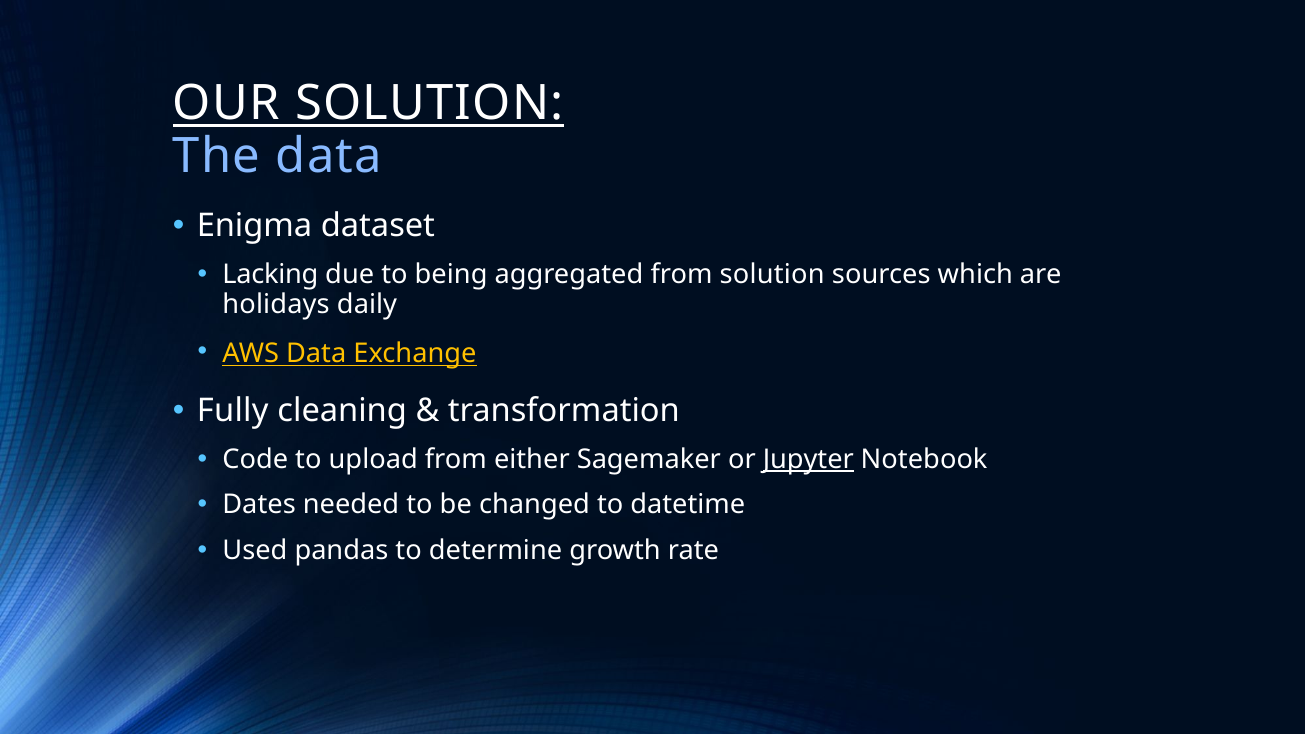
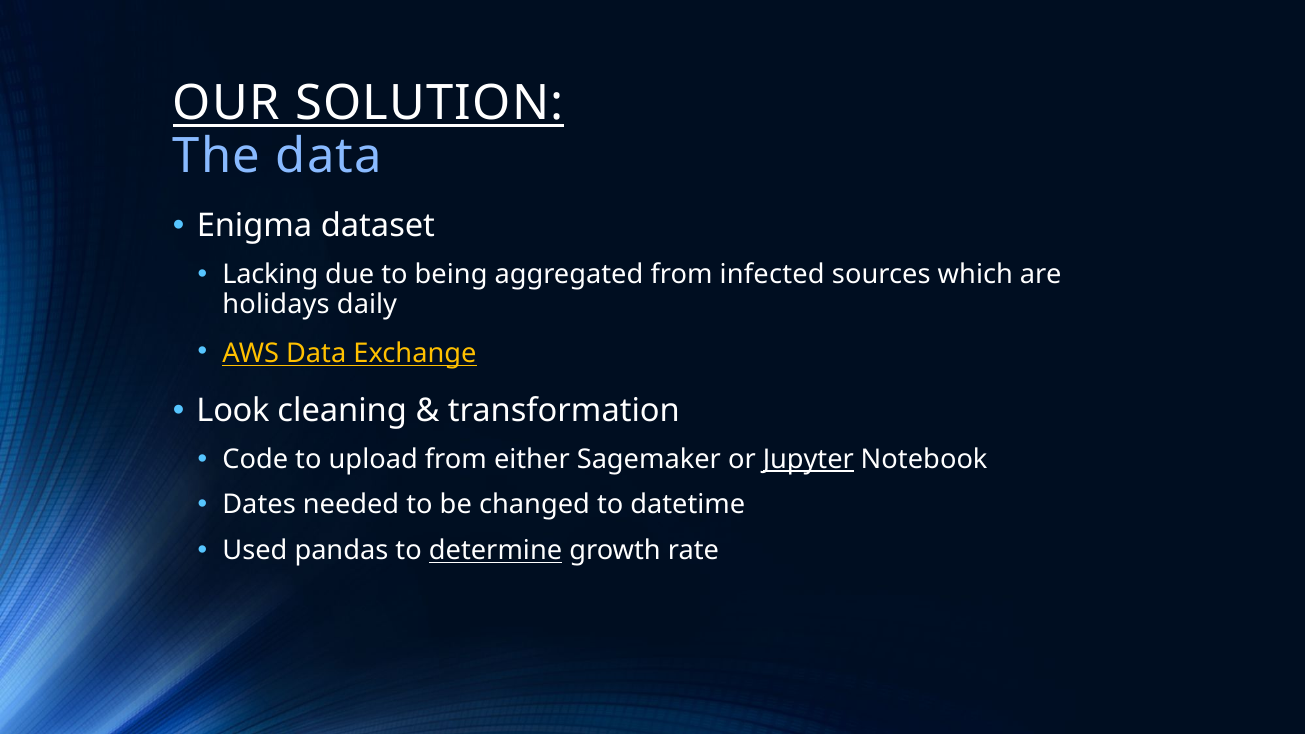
from solution: solution -> infected
Fully: Fully -> Look
determine underline: none -> present
